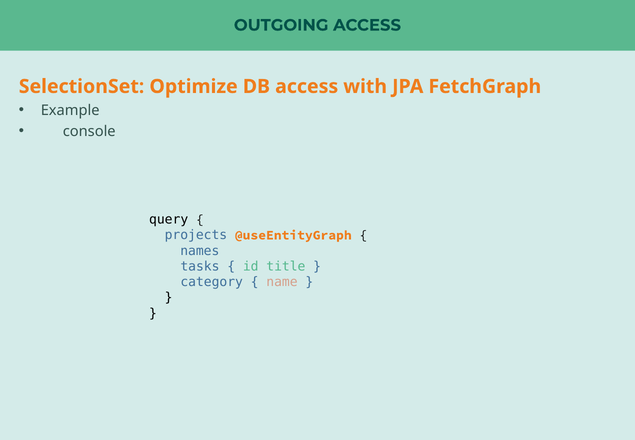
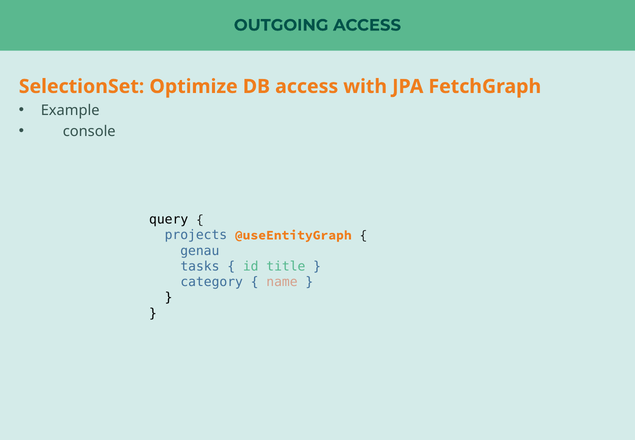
names: names -> genau
